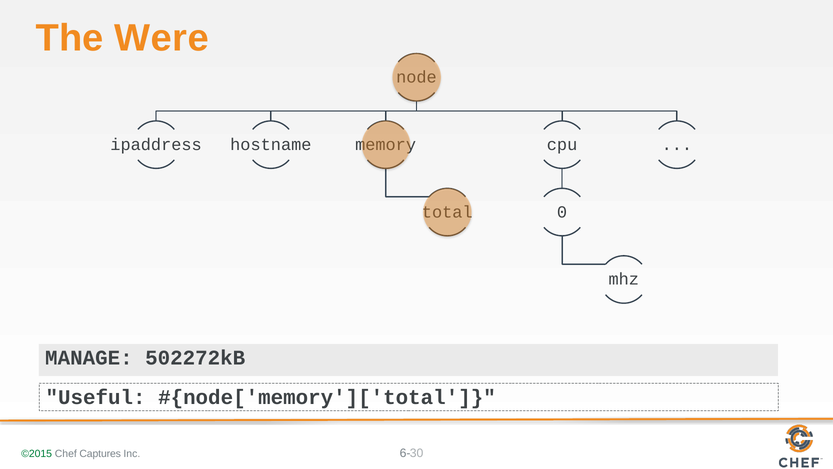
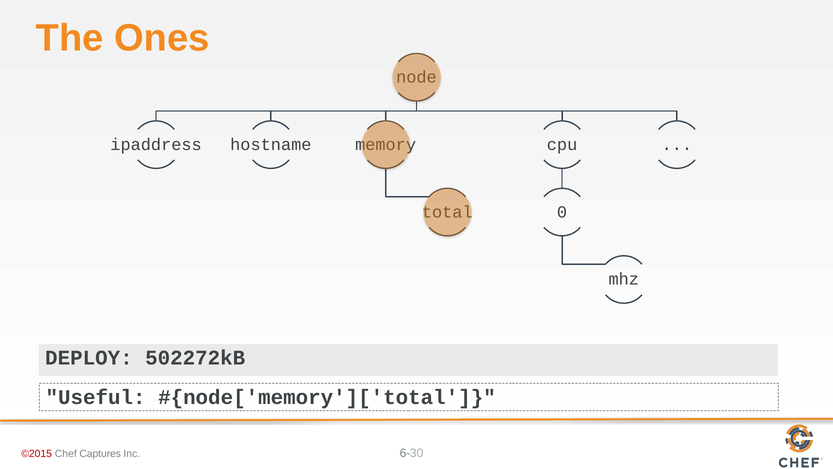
Were: Were -> Ones
MANAGE: MANAGE -> DEPLOY
©2015 colour: green -> red
